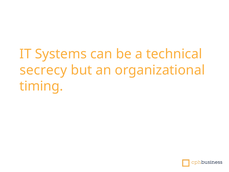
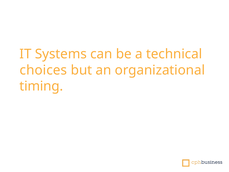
secrecy: secrecy -> choices
